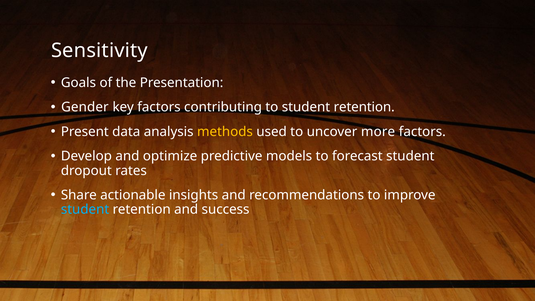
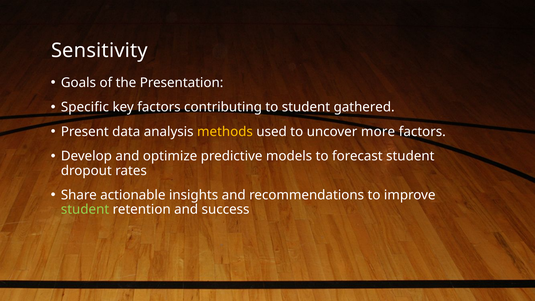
Gender: Gender -> Specific
to student retention: retention -> gathered
student at (85, 209) colour: light blue -> light green
